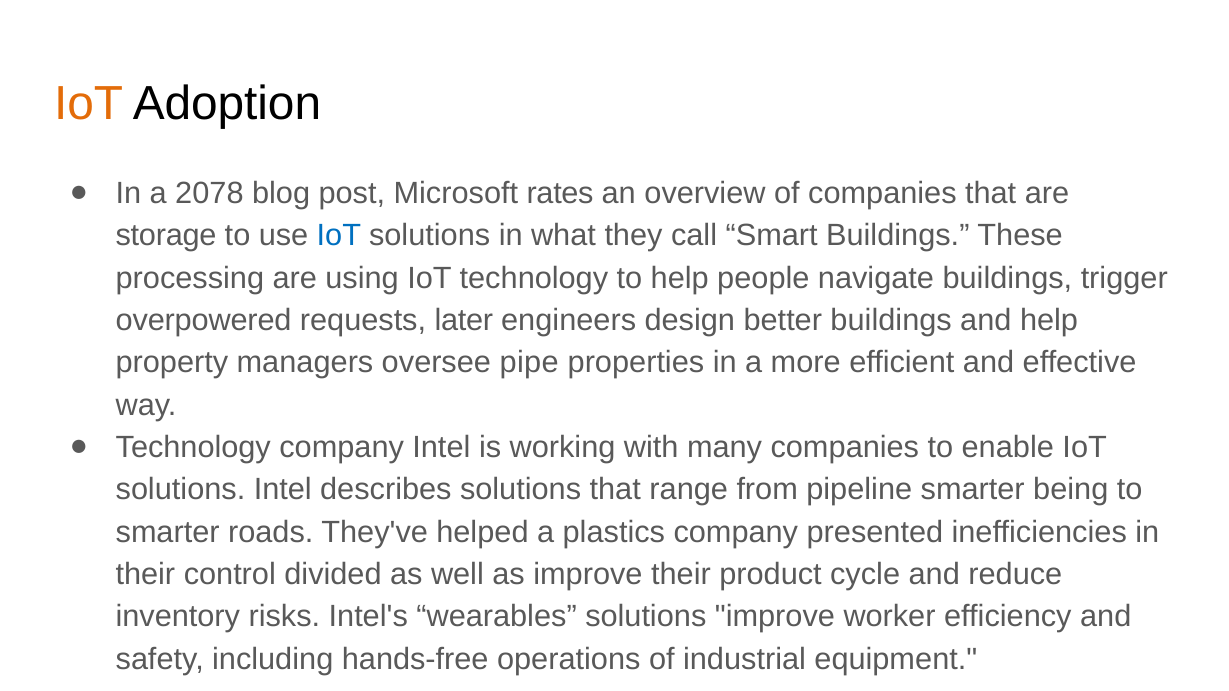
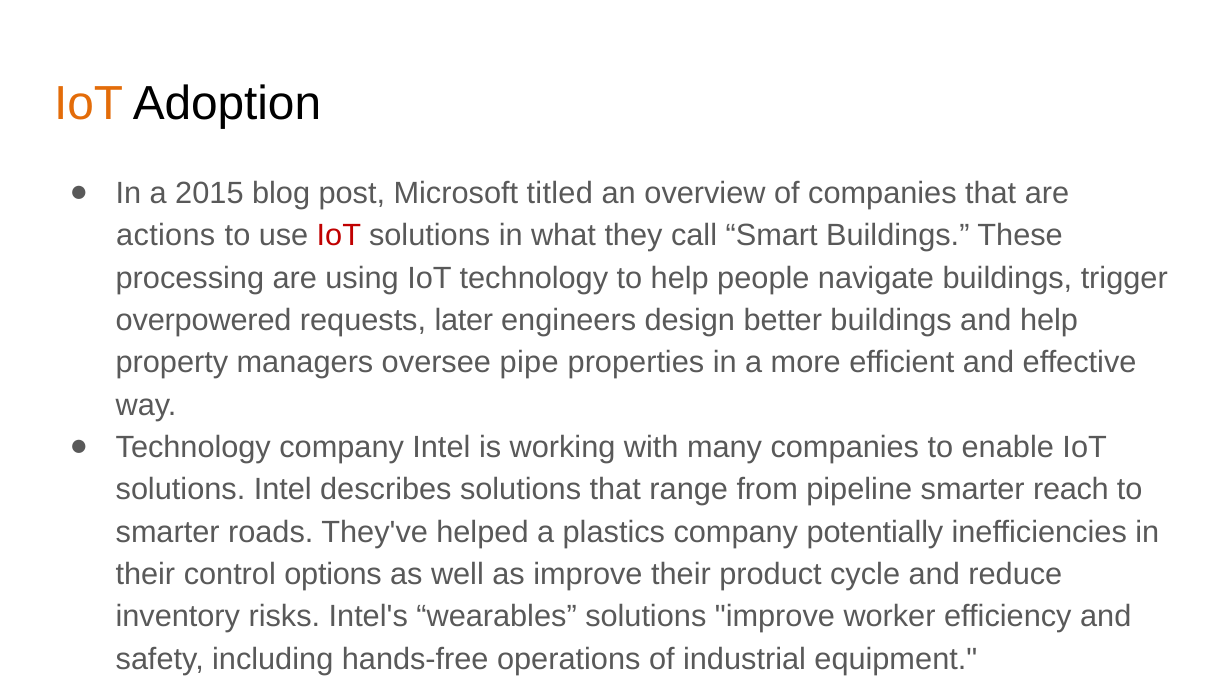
2078: 2078 -> 2015
rates: rates -> titled
storage: storage -> actions
IoT at (339, 236) colour: blue -> red
being: being -> reach
presented: presented -> potentially
divided: divided -> options
